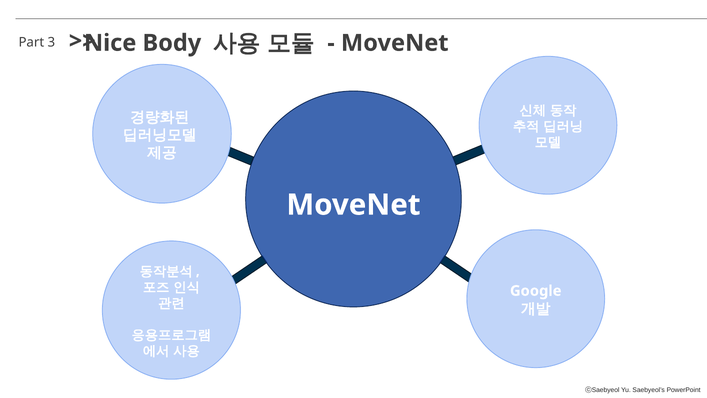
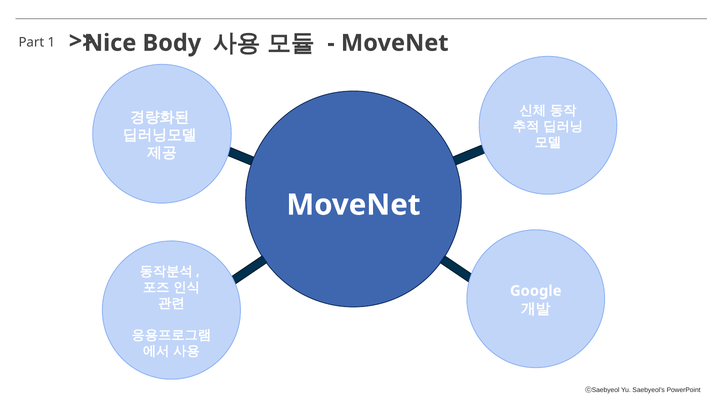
3: 3 -> 1
